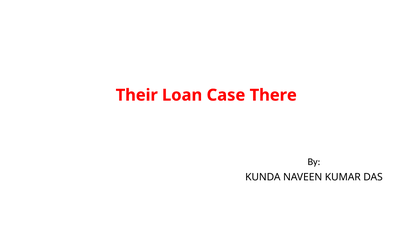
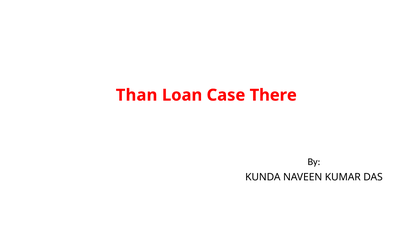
Their: Their -> Than
